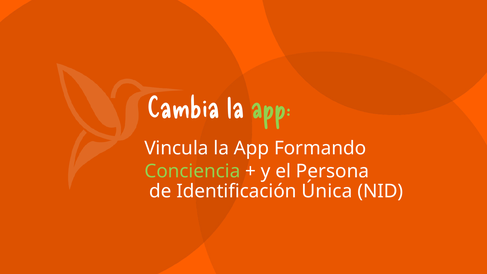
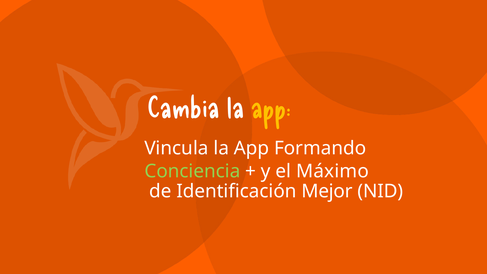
app at (271, 109) colour: light green -> yellow
Persona: Persona -> Máximo
Única: Única -> Mejor
